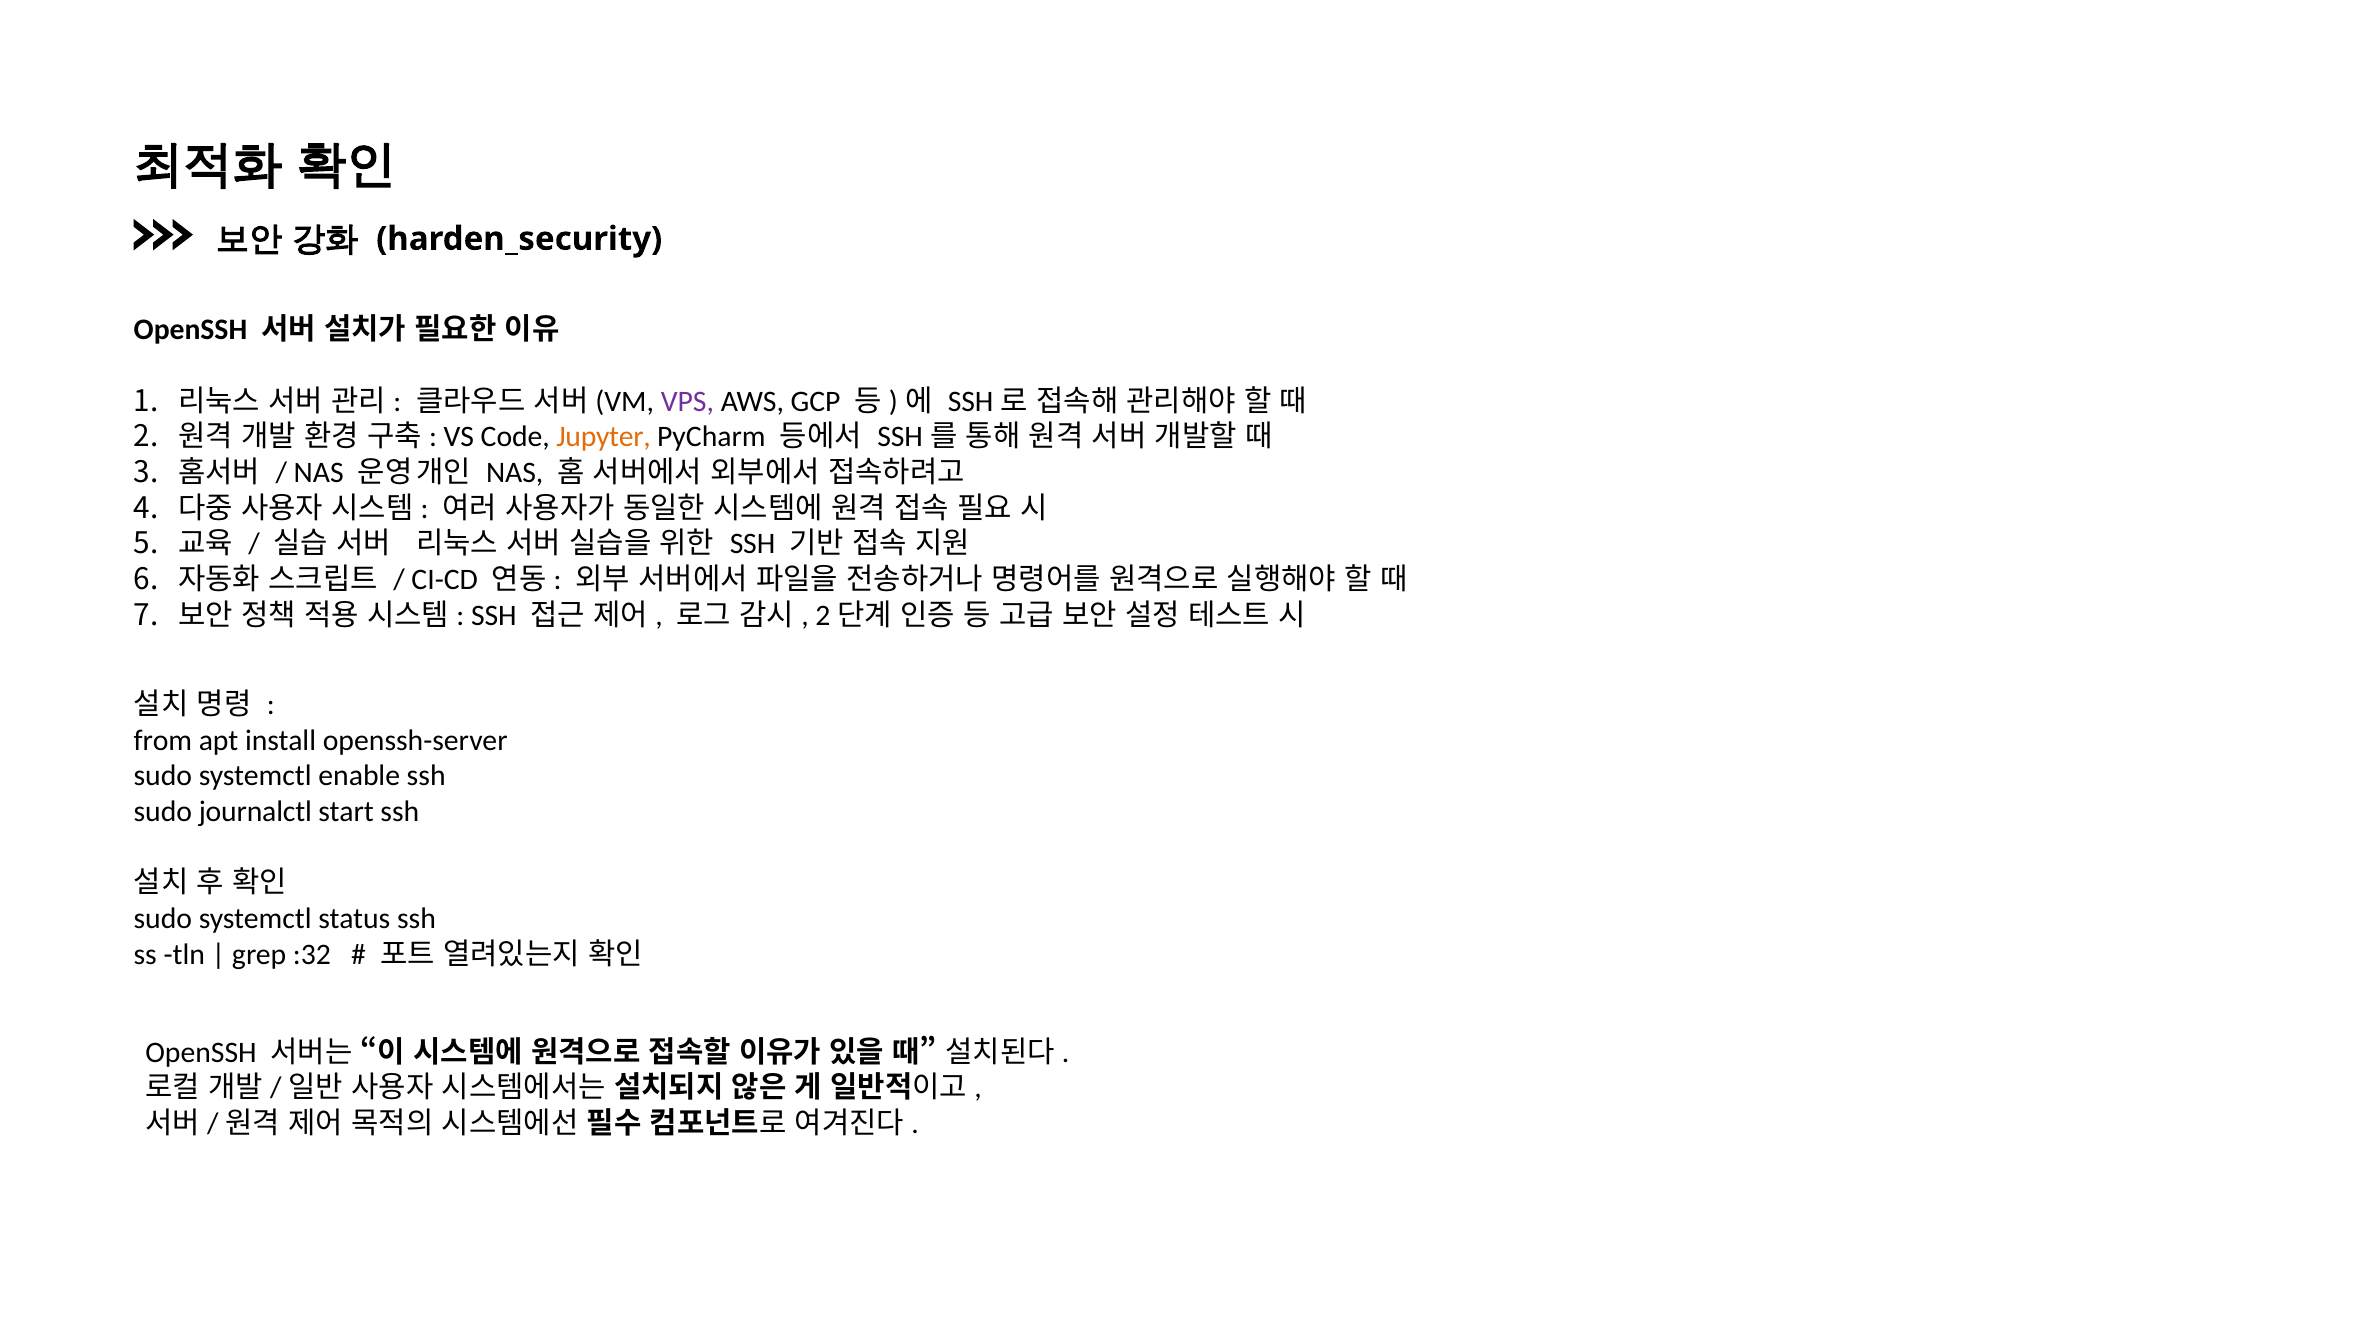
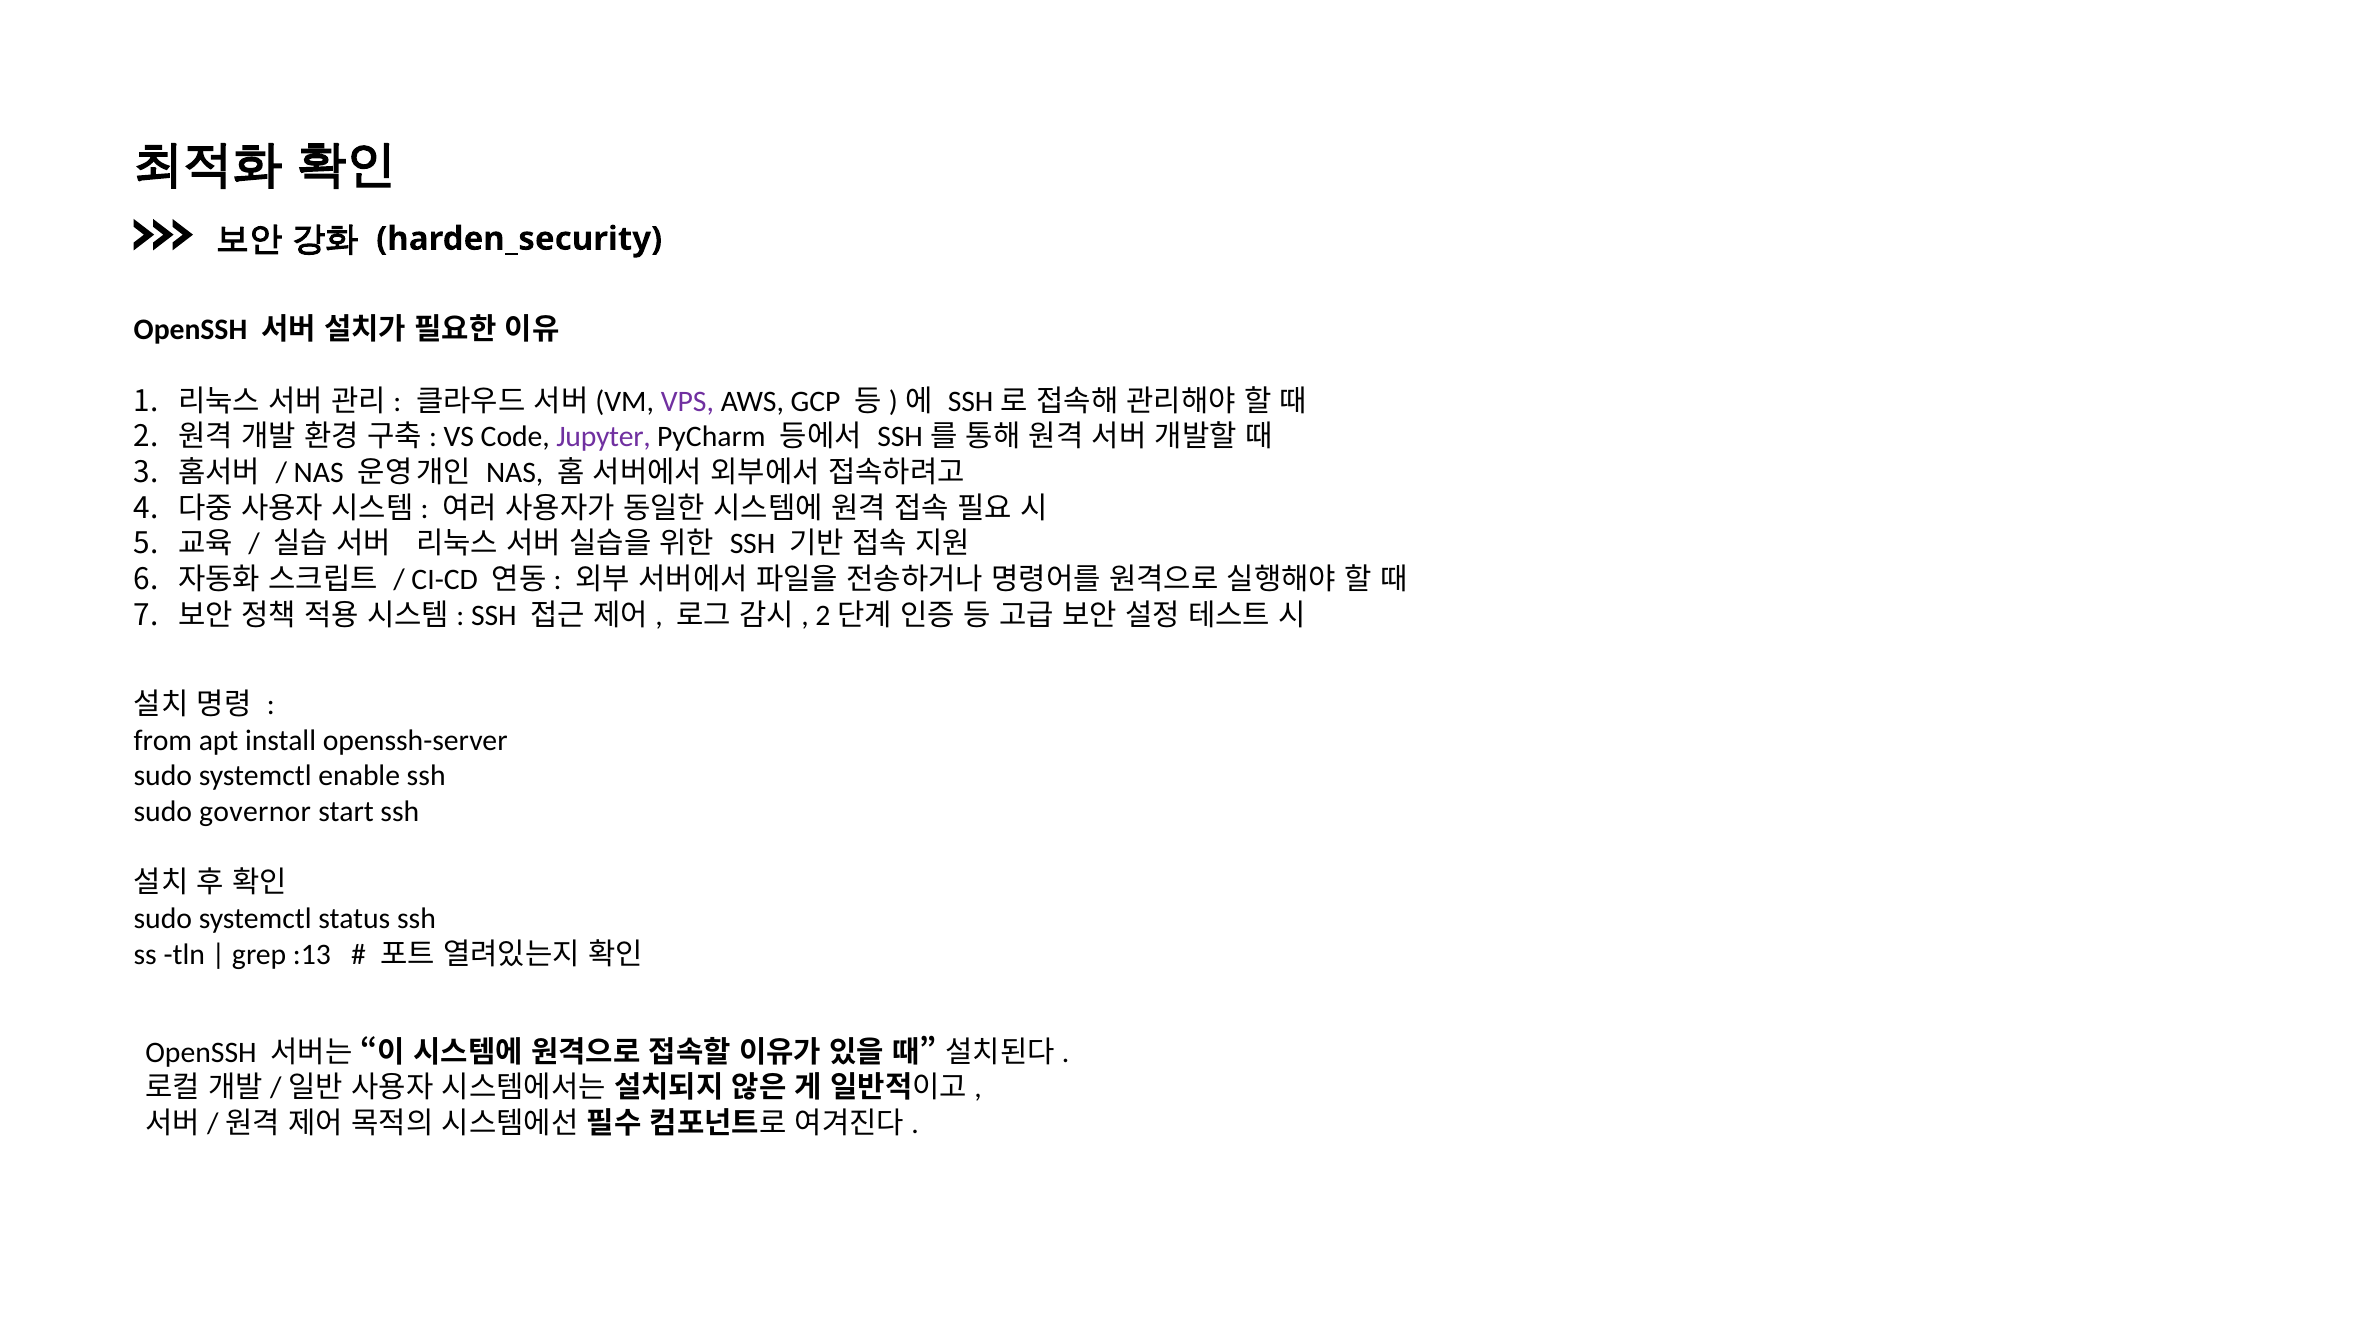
Jupyter colour: orange -> purple
journalctl: journalctl -> governor
:32: :32 -> :13
